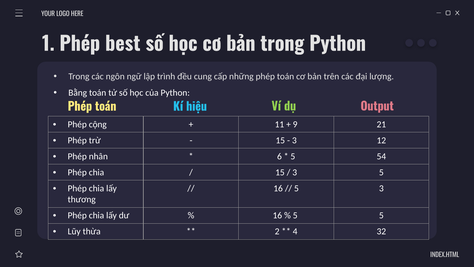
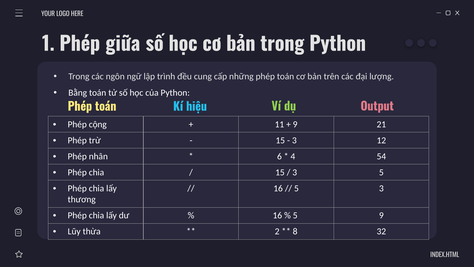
best: best -> giữa
5 at (293, 156): 5 -> 4
5 5: 5 -> 9
4: 4 -> 8
